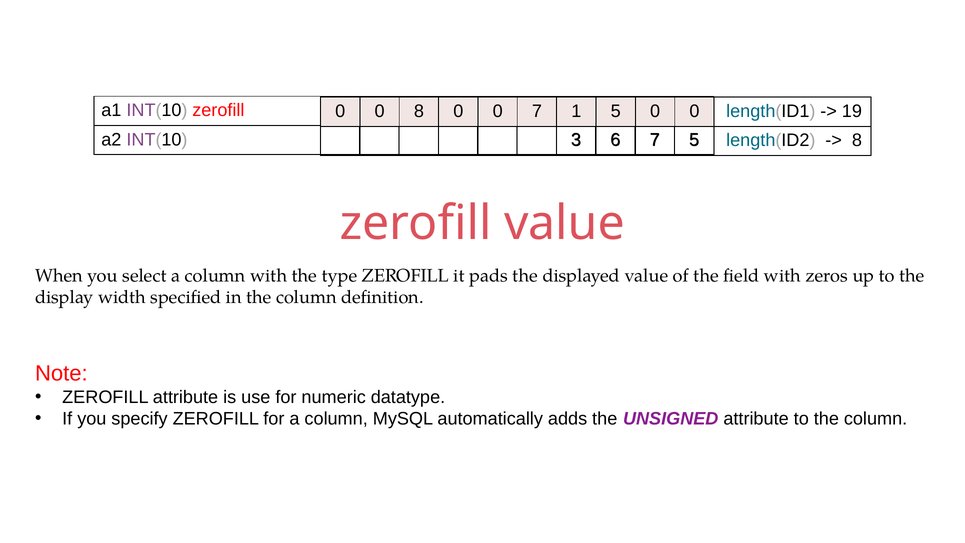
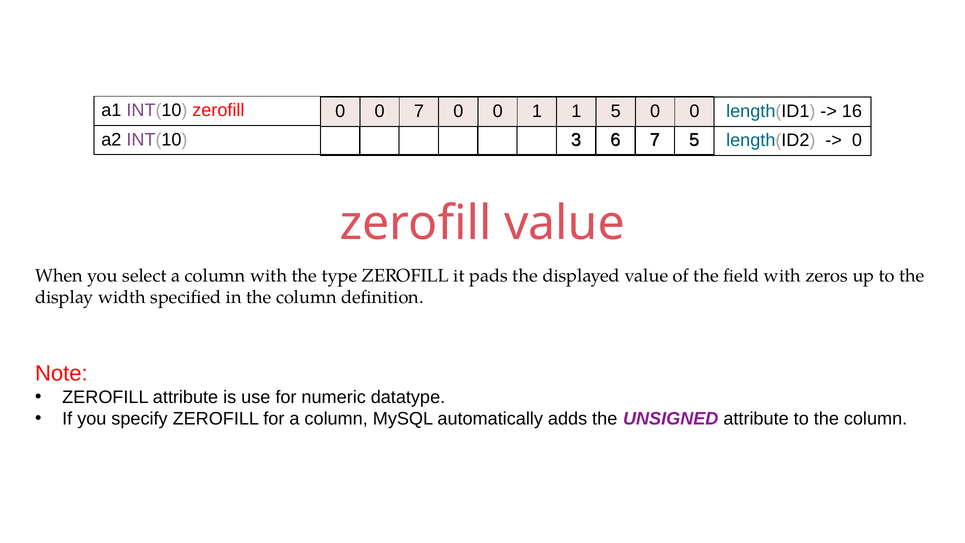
0 8: 8 -> 7
0 7: 7 -> 1
19: 19 -> 16
8 at (857, 140): 8 -> 0
